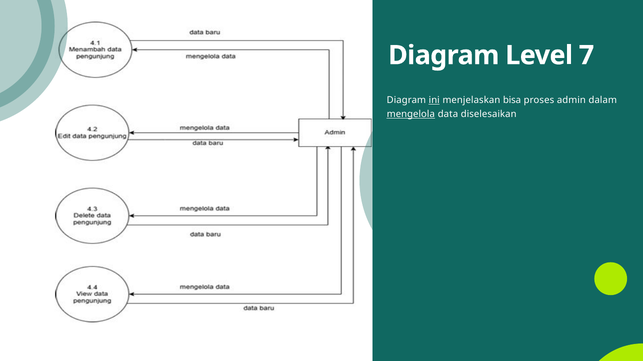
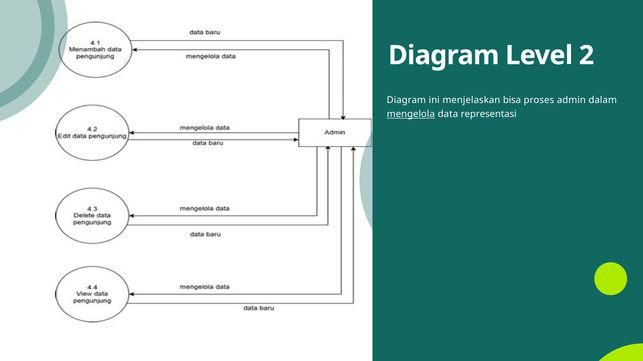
7: 7 -> 2
ini underline: present -> none
diselesaikan: diselesaikan -> representasi
